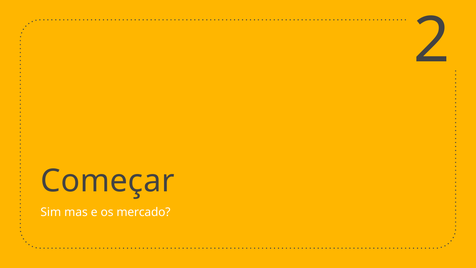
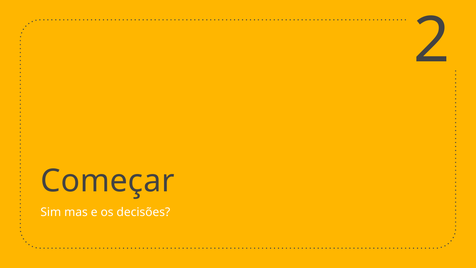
mercado: mercado -> decisões
